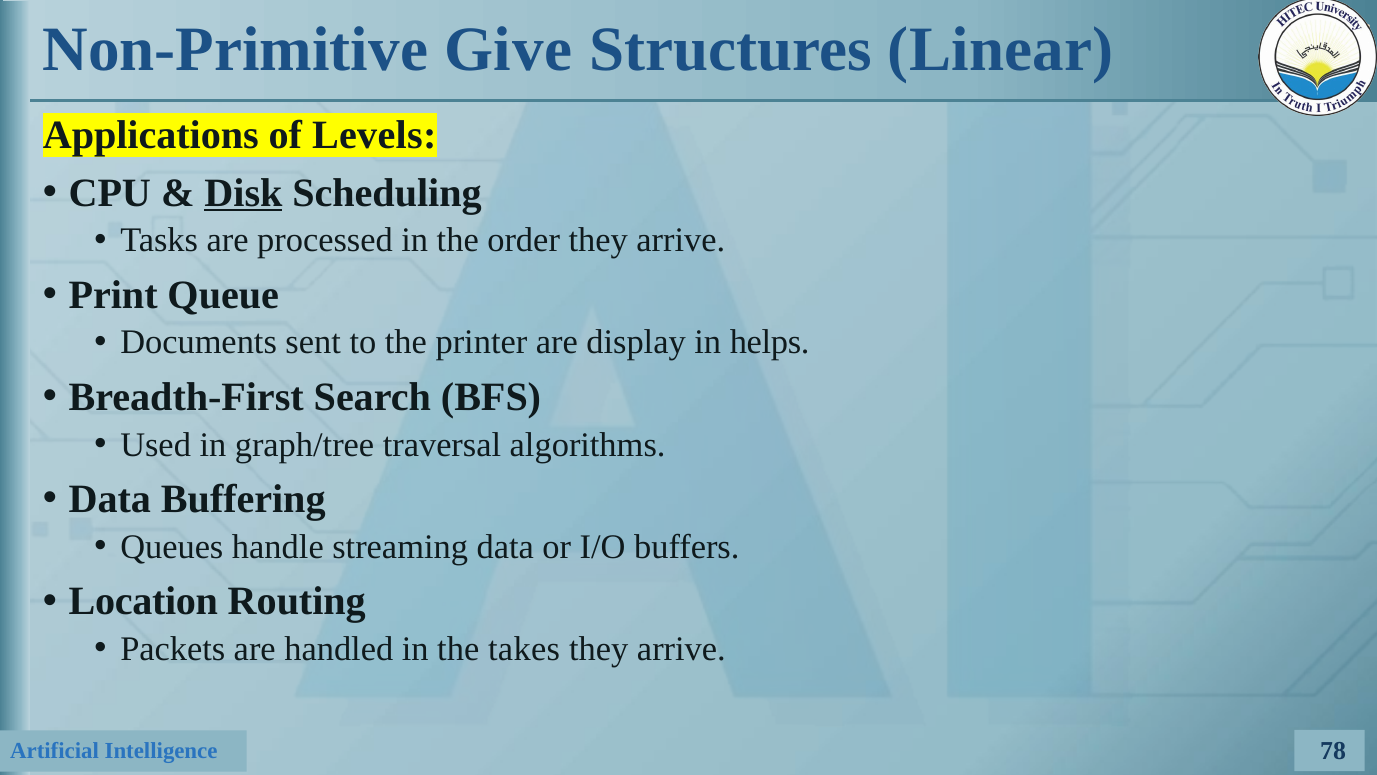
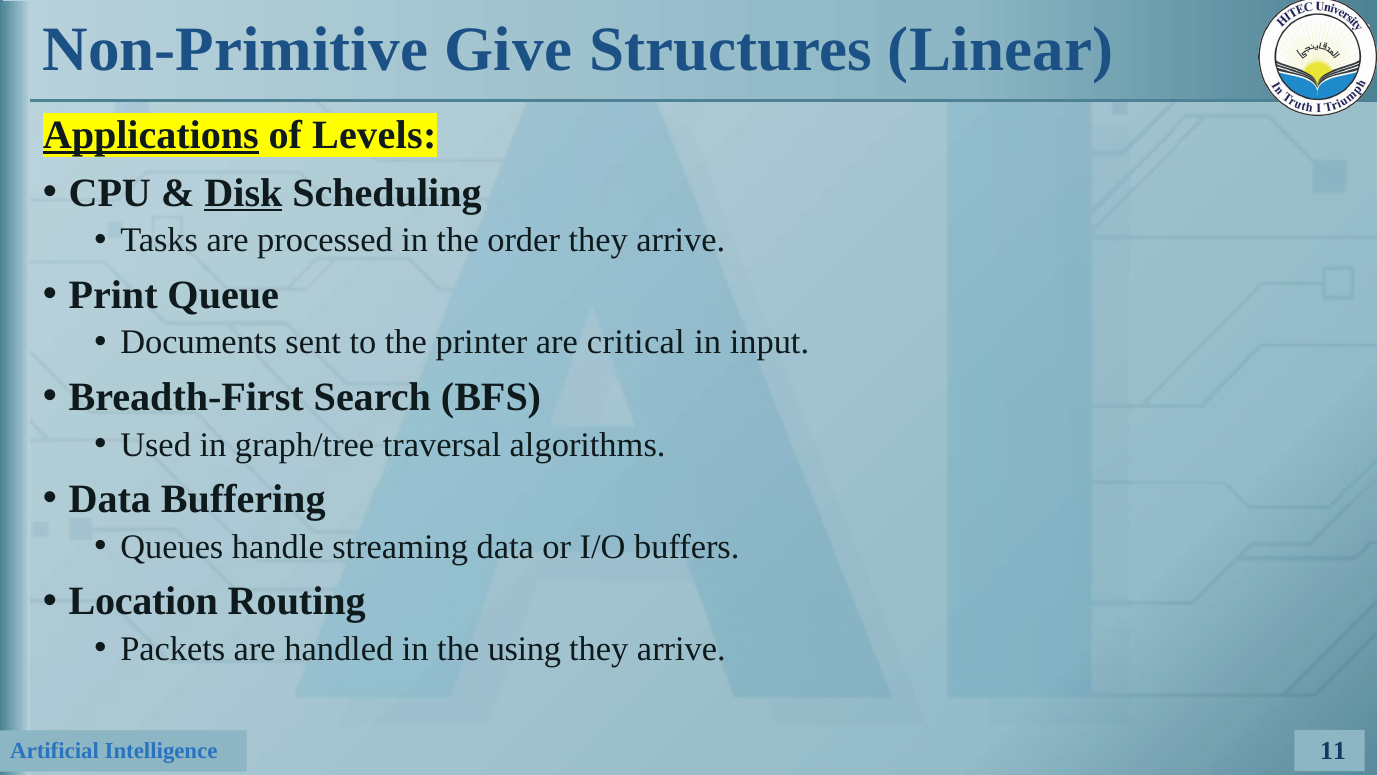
Applications underline: none -> present
display: display -> critical
helps: helps -> input
takes: takes -> using
78: 78 -> 11
